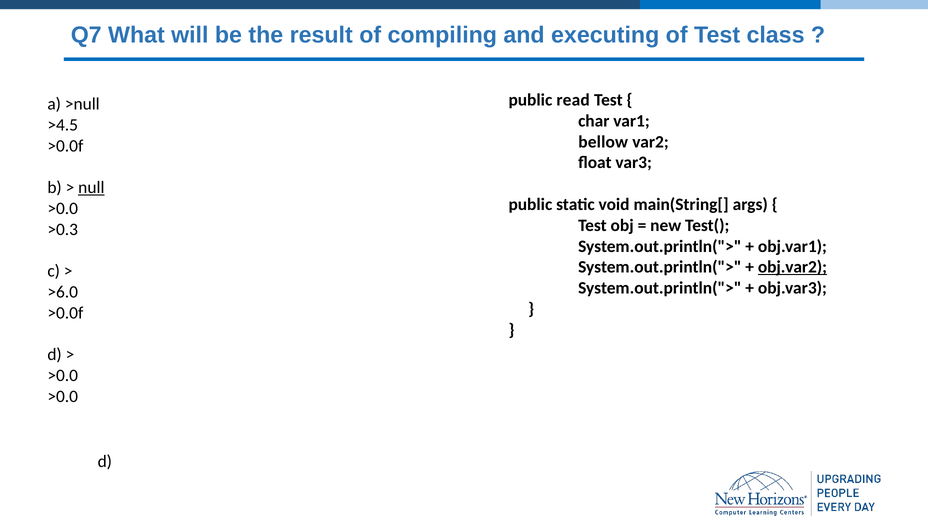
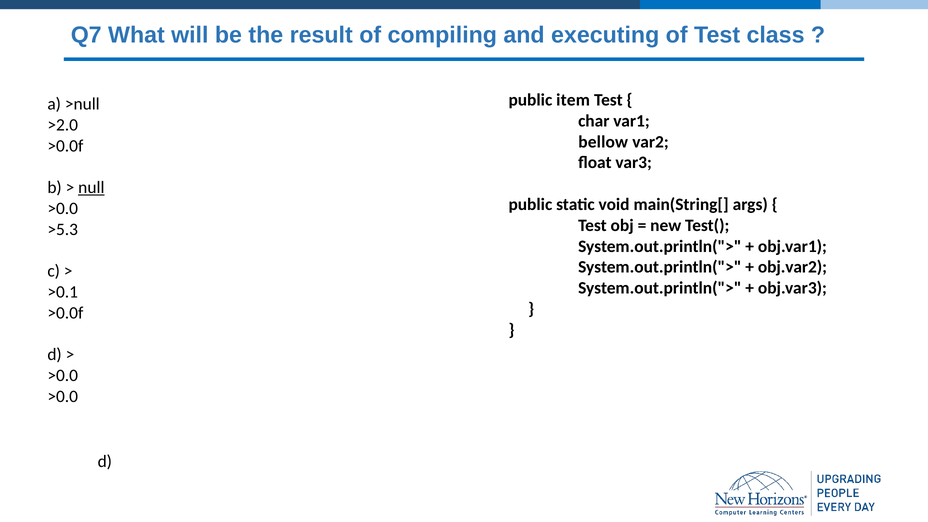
read: read -> item
>4.5: >4.5 -> >2.0
>0.3: >0.3 -> >5.3
obj.var2 underline: present -> none
>6.0: >6.0 -> >0.1
